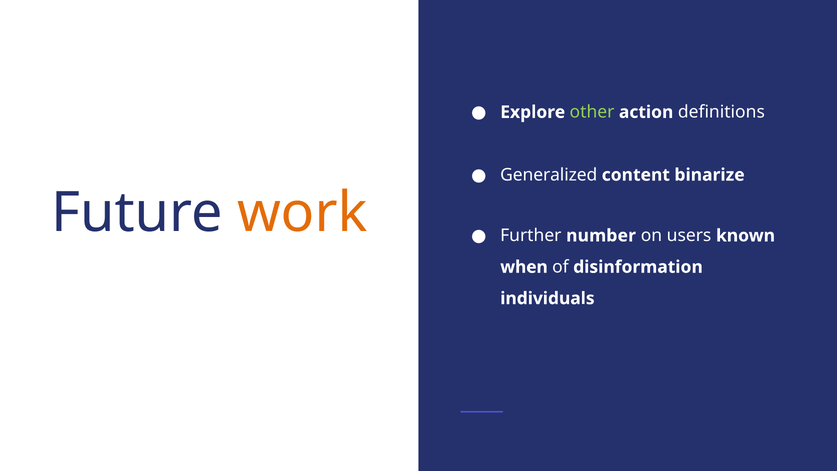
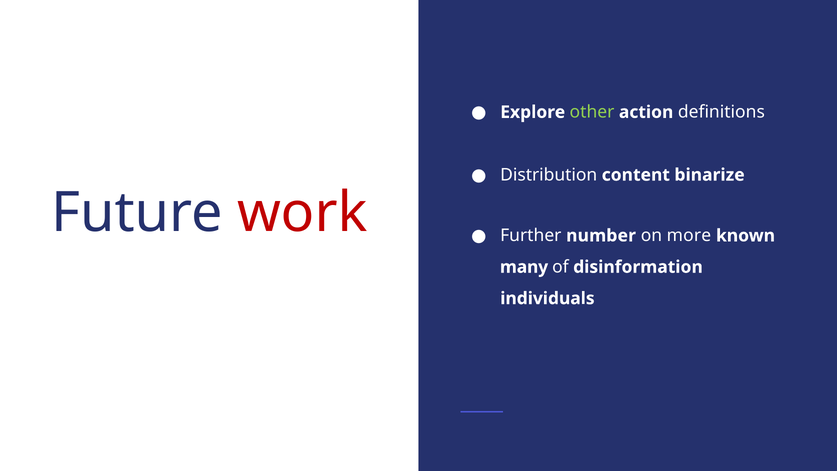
Generalized: Generalized -> Distribution
work colour: orange -> red
users: users -> more
when: when -> many
